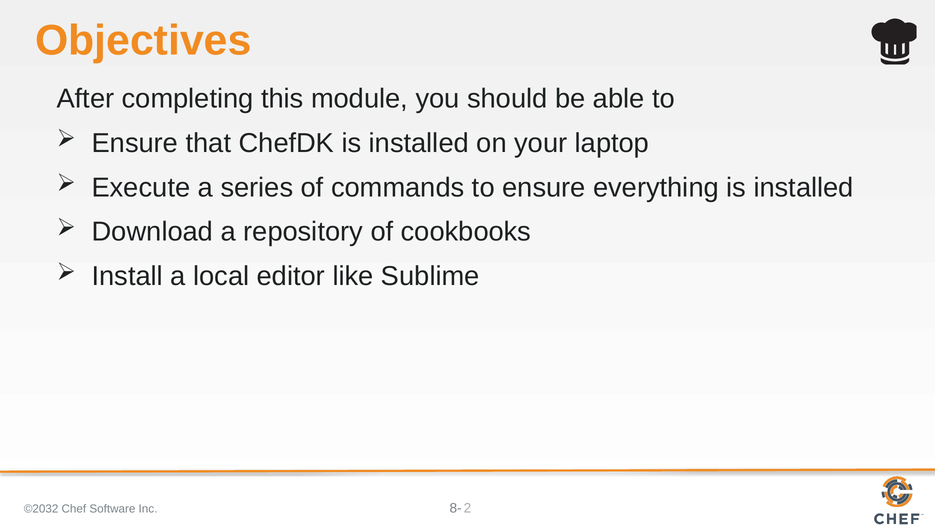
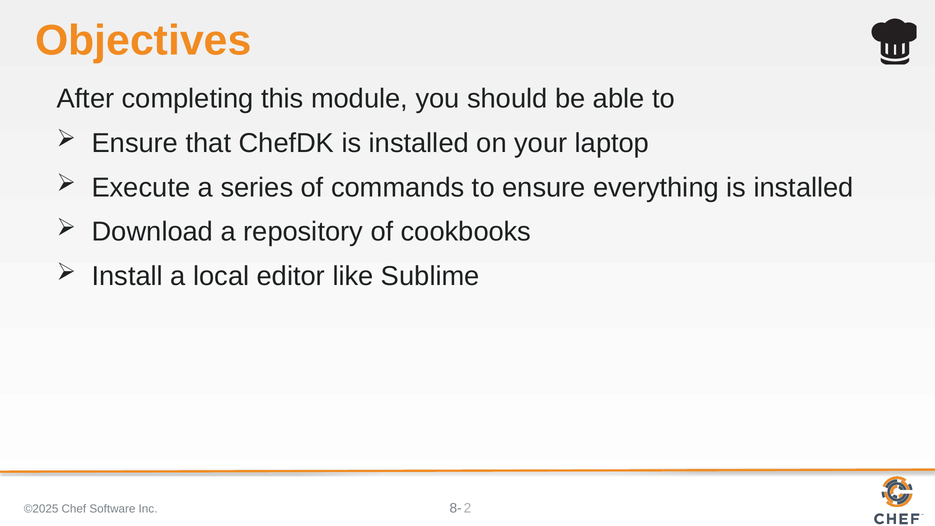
©2032: ©2032 -> ©2025
